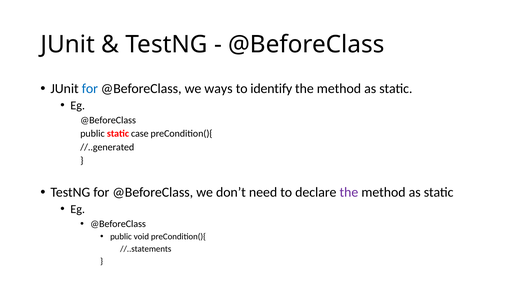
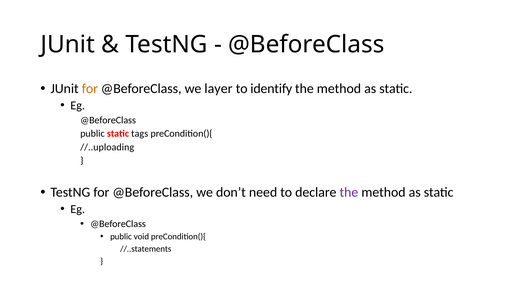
for at (90, 89) colour: blue -> orange
ways: ways -> layer
case: case -> tags
//..generated: //..generated -> //..uploading
